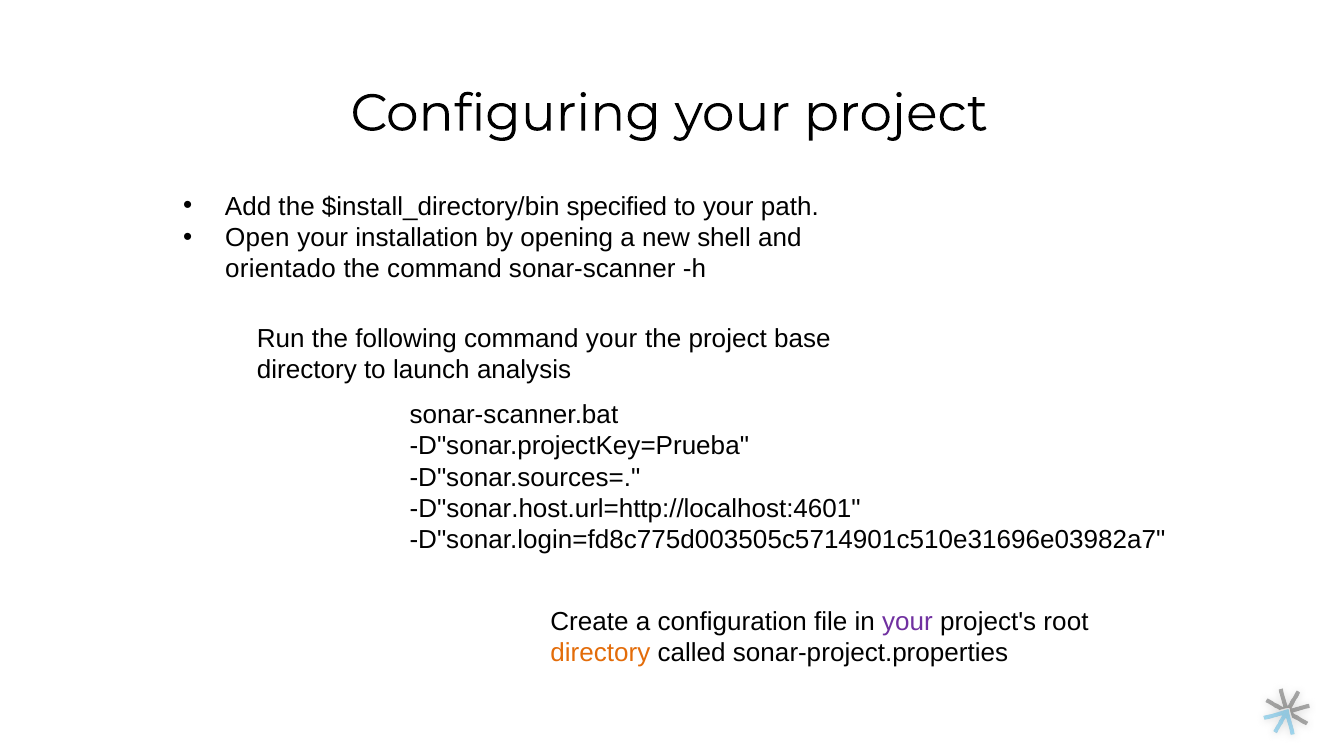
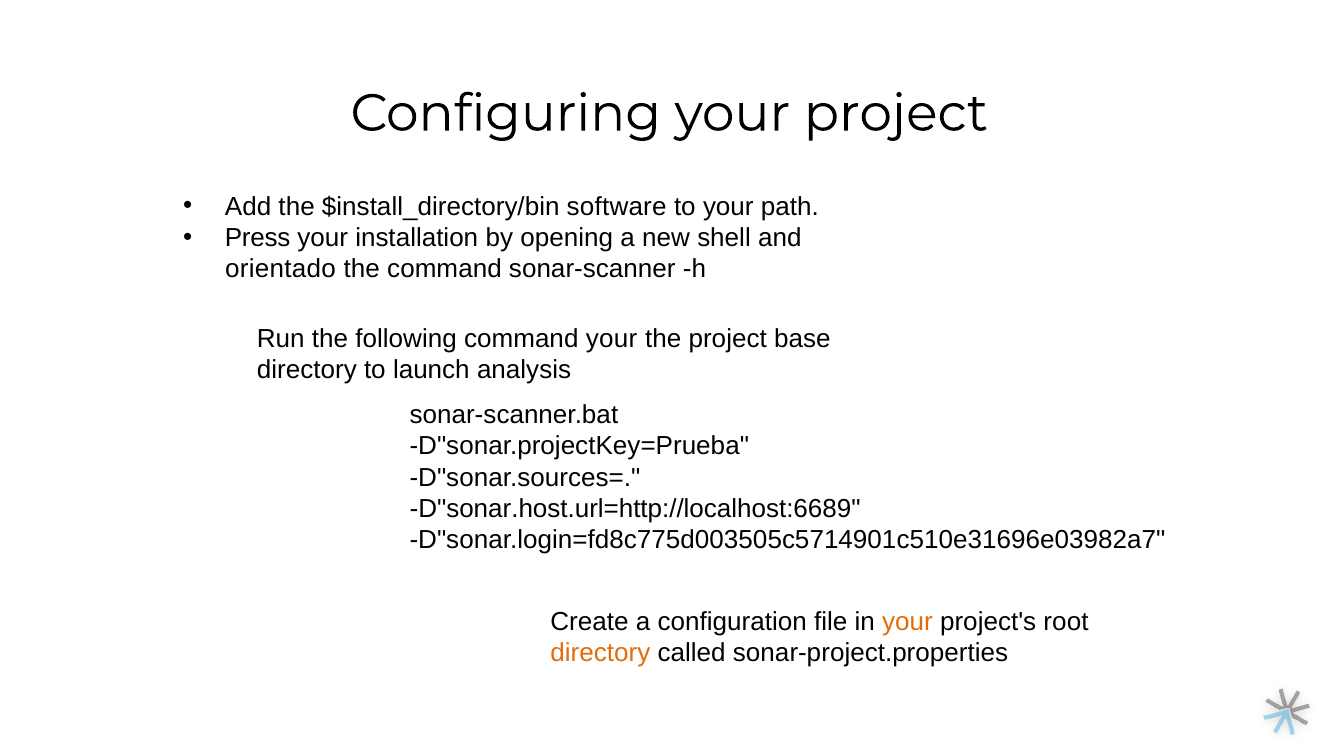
specified: specified -> software
Open: Open -> Press
D"sonar.host.url=http://localhost:4601: D"sonar.host.url=http://localhost:4601 -> D"sonar.host.url=http://localhost:6689
your at (907, 622) colour: purple -> orange
